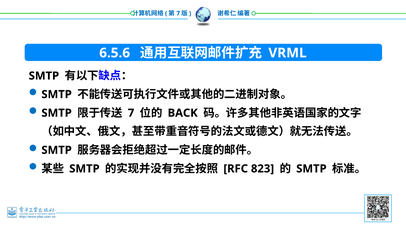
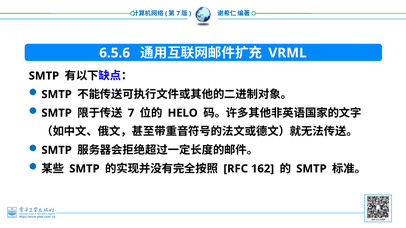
BACK: BACK -> HELO
823: 823 -> 162
